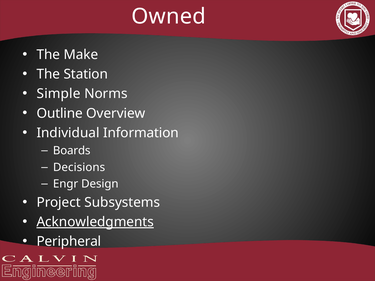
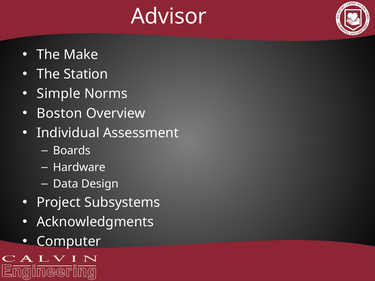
Owned: Owned -> Advisor
Outline: Outline -> Boston
Information: Information -> Assessment
Decisions: Decisions -> Hardware
Engr: Engr -> Data
Acknowledgments underline: present -> none
Peripheral: Peripheral -> Computer
